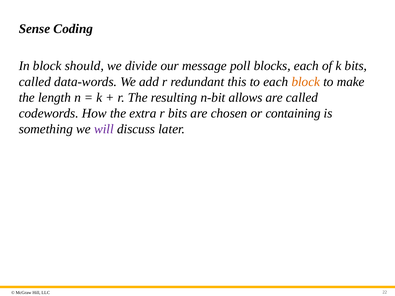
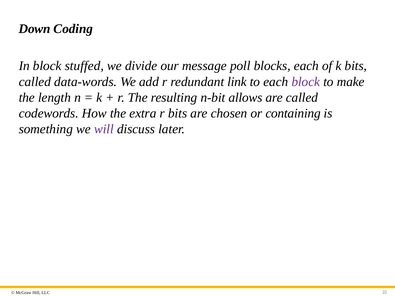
Sense: Sense -> Down
should: should -> stuffed
this: this -> link
block at (306, 82) colour: orange -> purple
